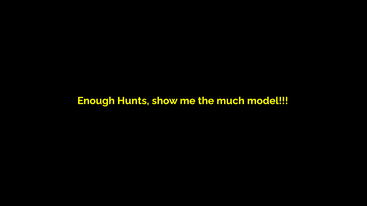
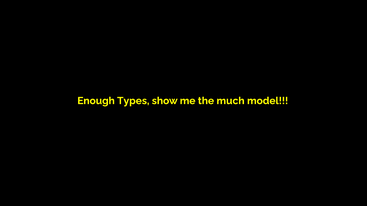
Hunts: Hunts -> Types
